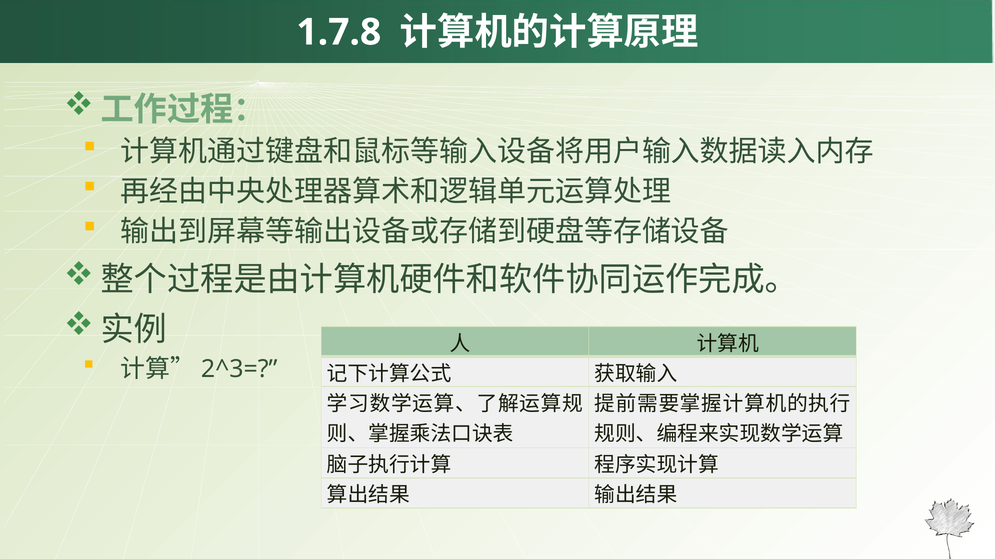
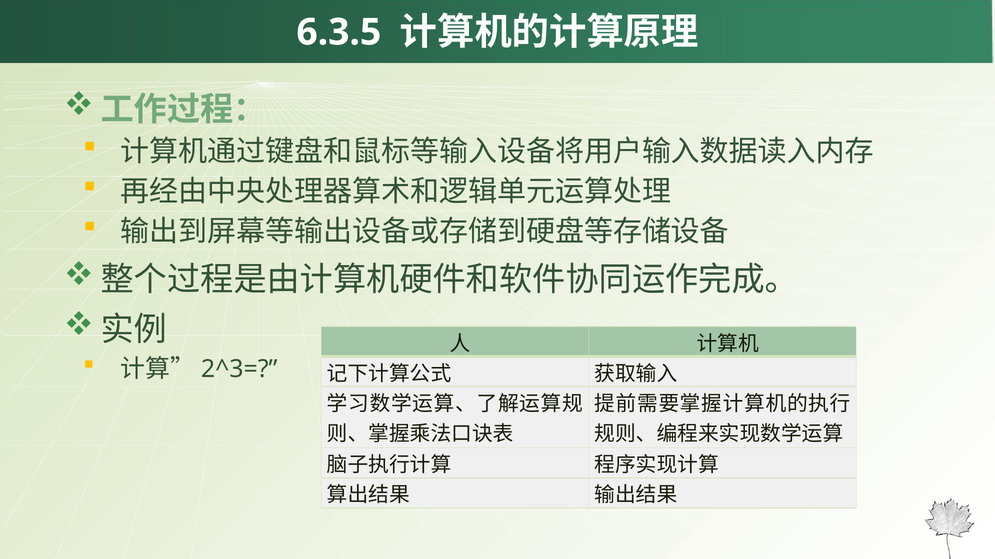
1.7.8: 1.7.8 -> 6.3.5
